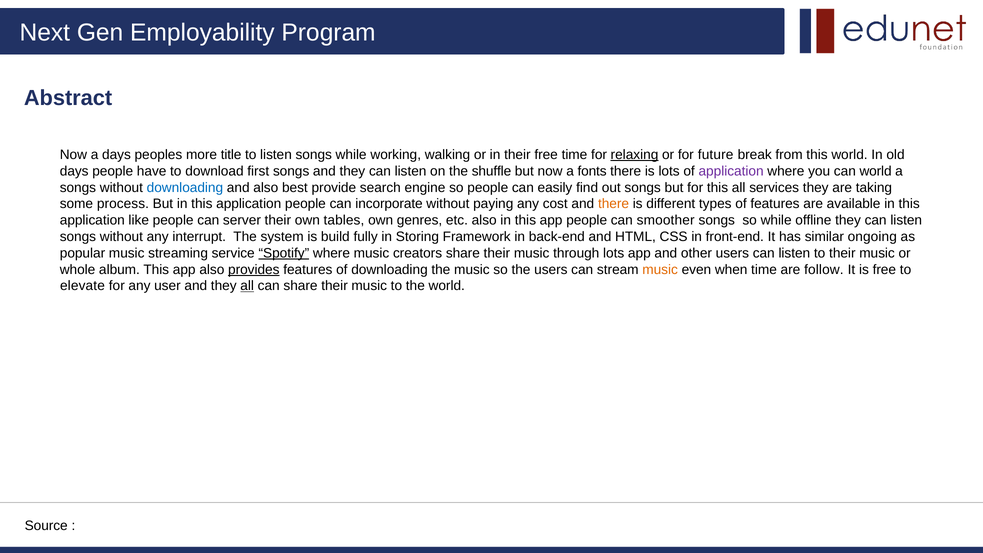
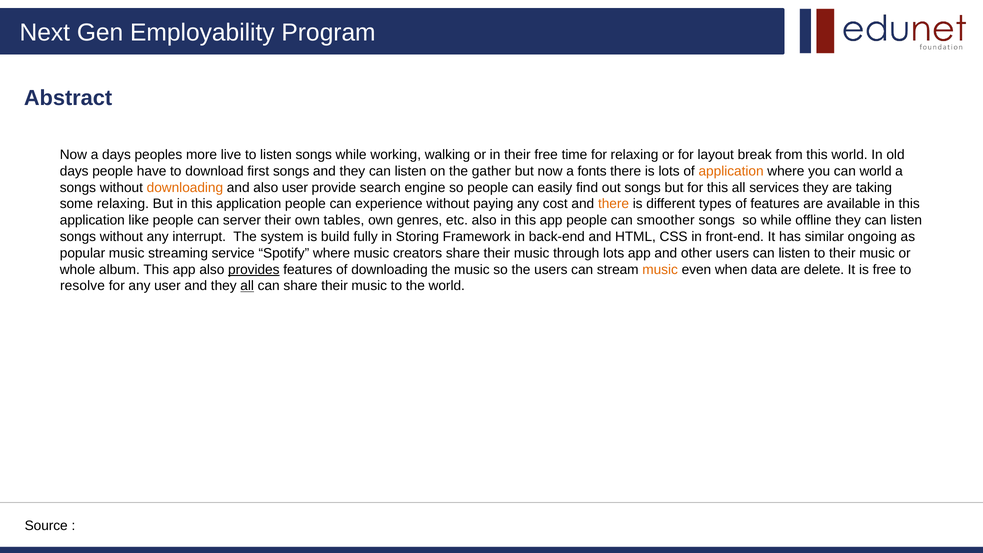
title: title -> live
relaxing at (634, 155) underline: present -> none
future: future -> layout
shuffle: shuffle -> gather
application at (731, 171) colour: purple -> orange
downloading at (185, 187) colour: blue -> orange
also best: best -> user
some process: process -> relaxing
incorporate: incorporate -> experience
Spotify underline: present -> none
when time: time -> data
follow: follow -> delete
elevate: elevate -> resolve
